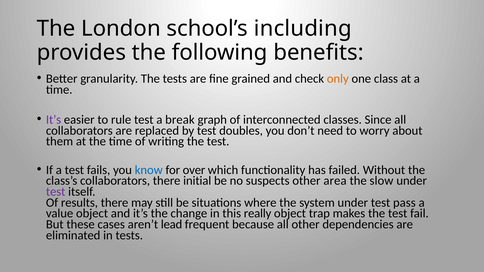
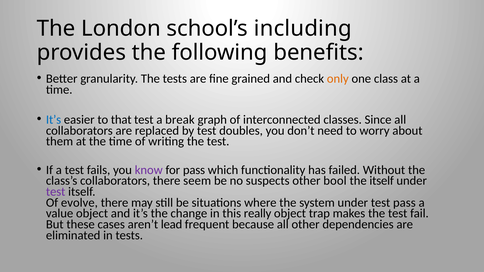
It’s at (54, 120) colour: purple -> blue
rule: rule -> that
know colour: blue -> purple
for over: over -> pass
initial: initial -> seem
area: area -> bool
the slow: slow -> itself
results: results -> evolve
